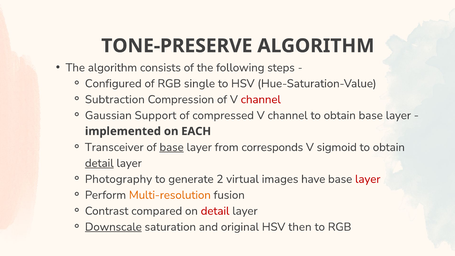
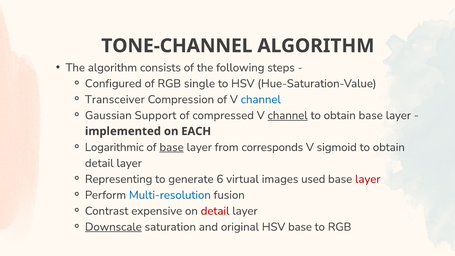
TONE-PRESERVE: TONE-PRESERVE -> TONE-CHANNEL
Subtraction: Subtraction -> Transceiver
channel at (261, 99) colour: red -> blue
channel at (288, 115) underline: none -> present
Transceiver: Transceiver -> Logarithmic
detail at (99, 163) underline: present -> none
Photography: Photography -> Representing
2: 2 -> 6
have: have -> used
Multi-resolution colour: orange -> blue
compared: compared -> expensive
HSV then: then -> base
